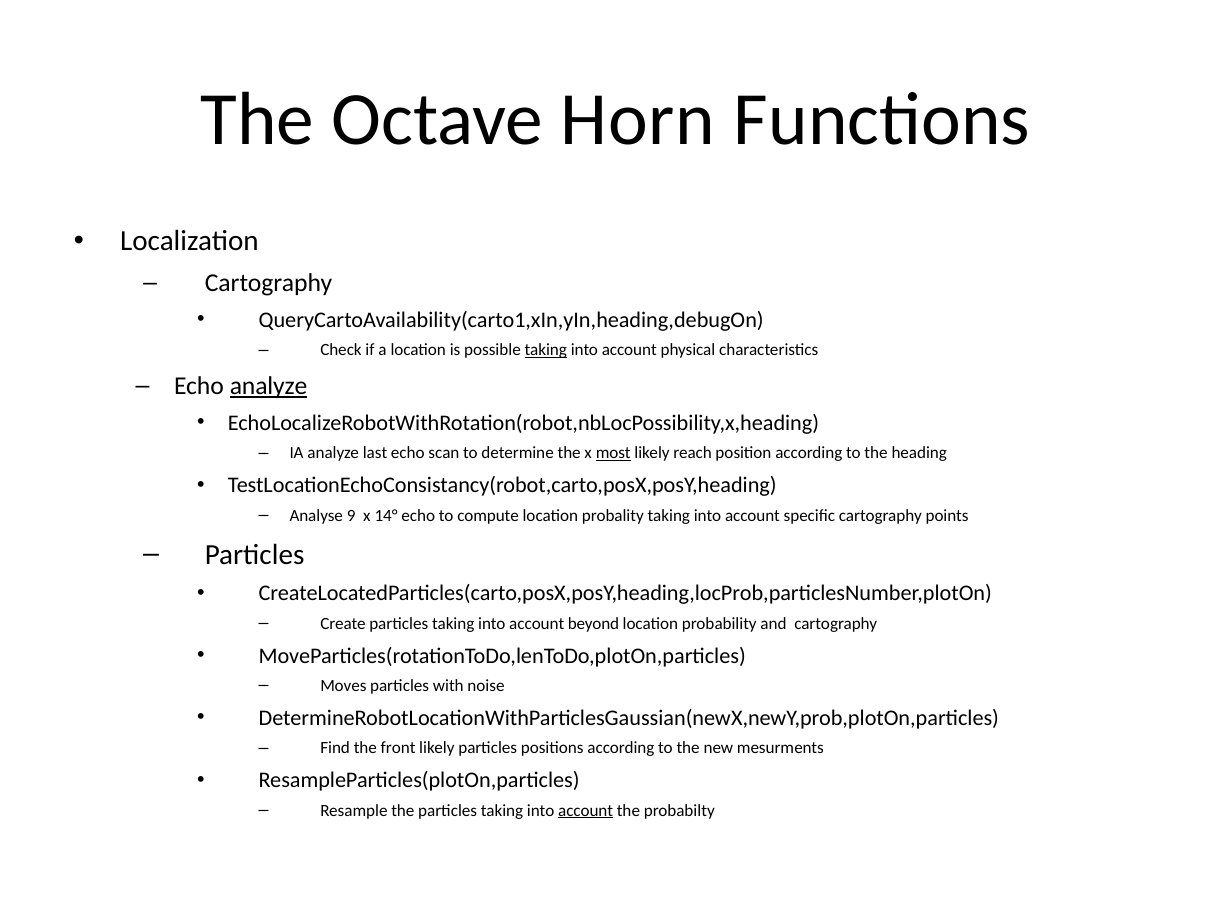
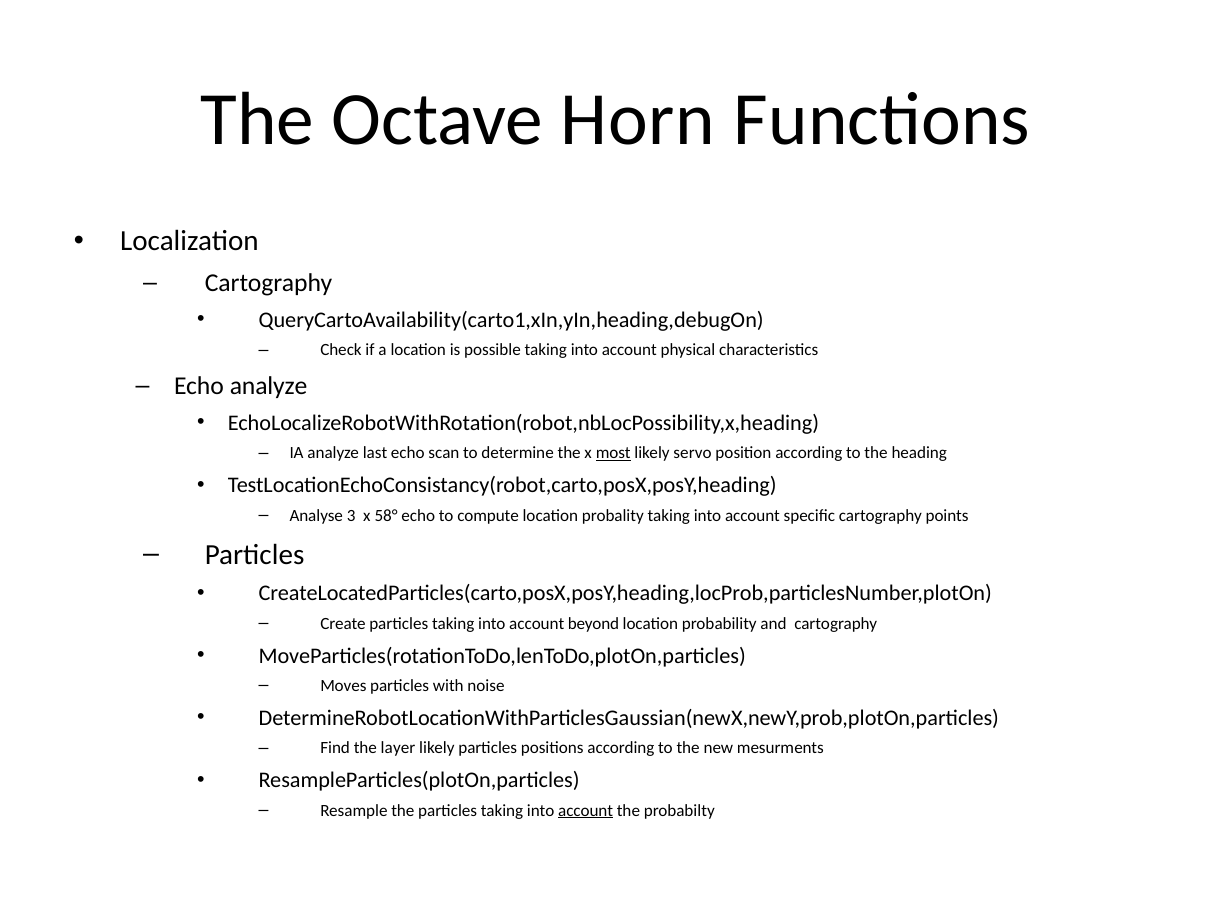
taking at (546, 350) underline: present -> none
analyze at (269, 386) underline: present -> none
reach: reach -> servo
9: 9 -> 3
14°: 14° -> 58°
front: front -> layer
